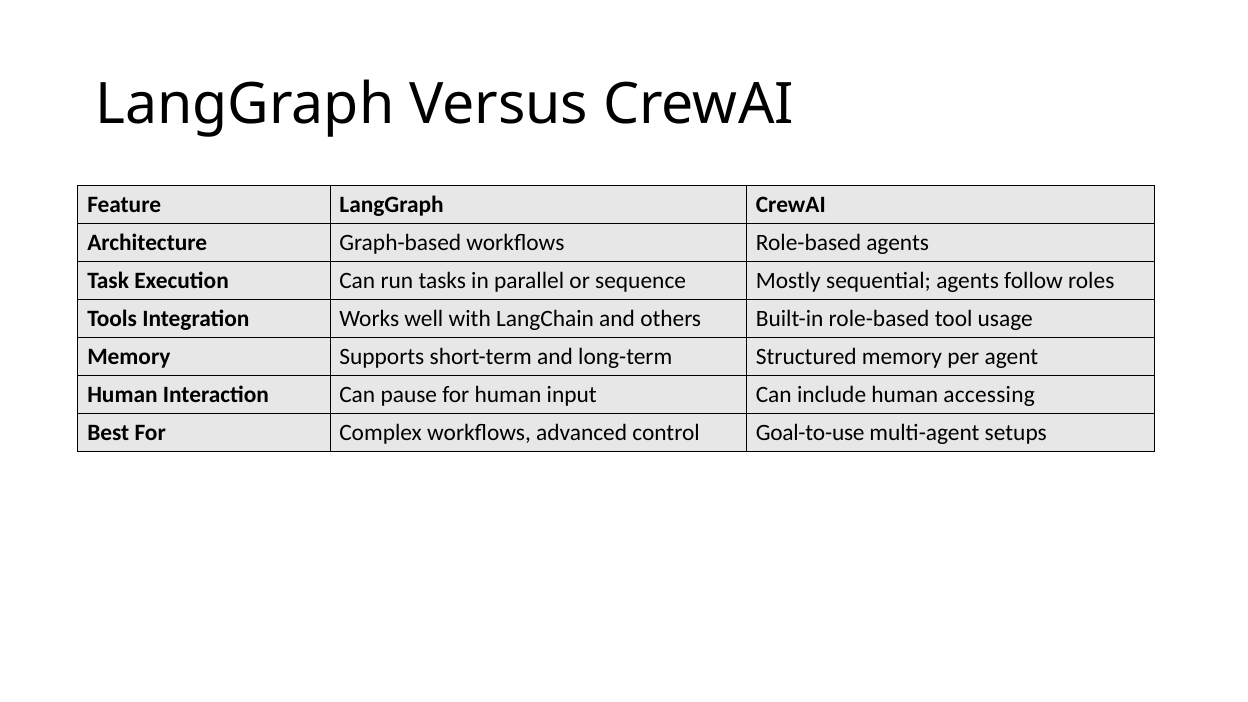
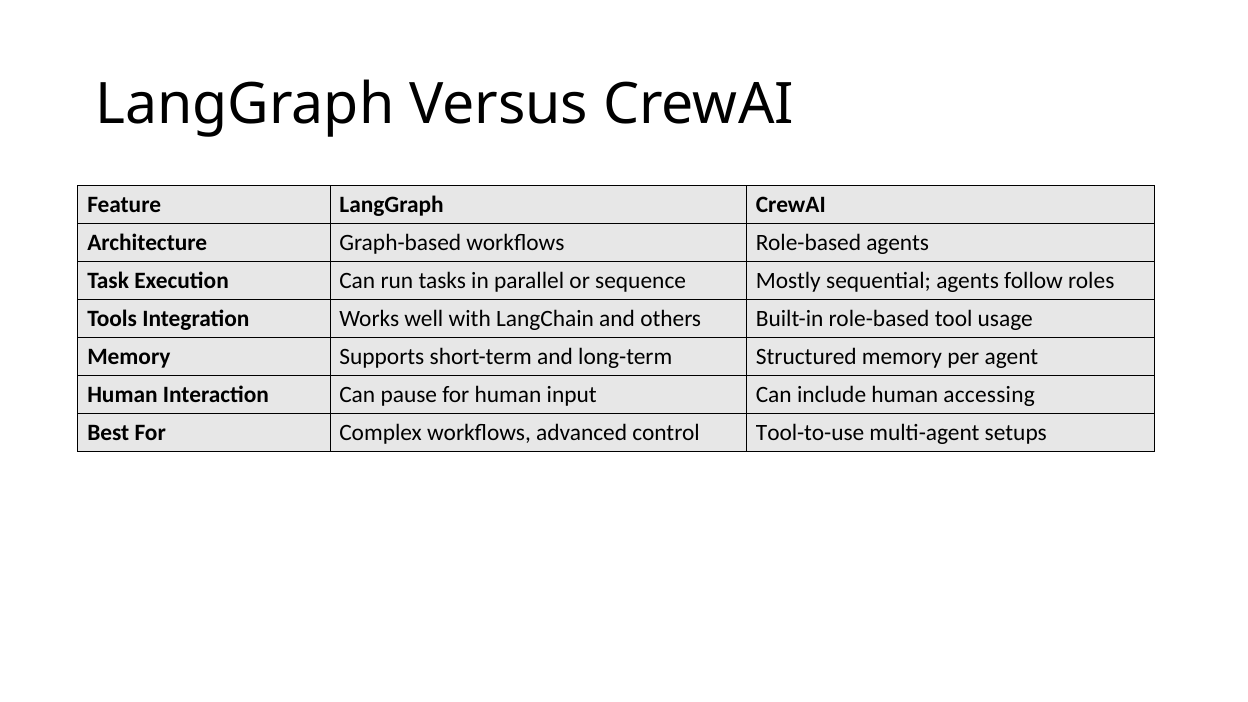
Goal-to-use: Goal-to-use -> Tool-to-use
